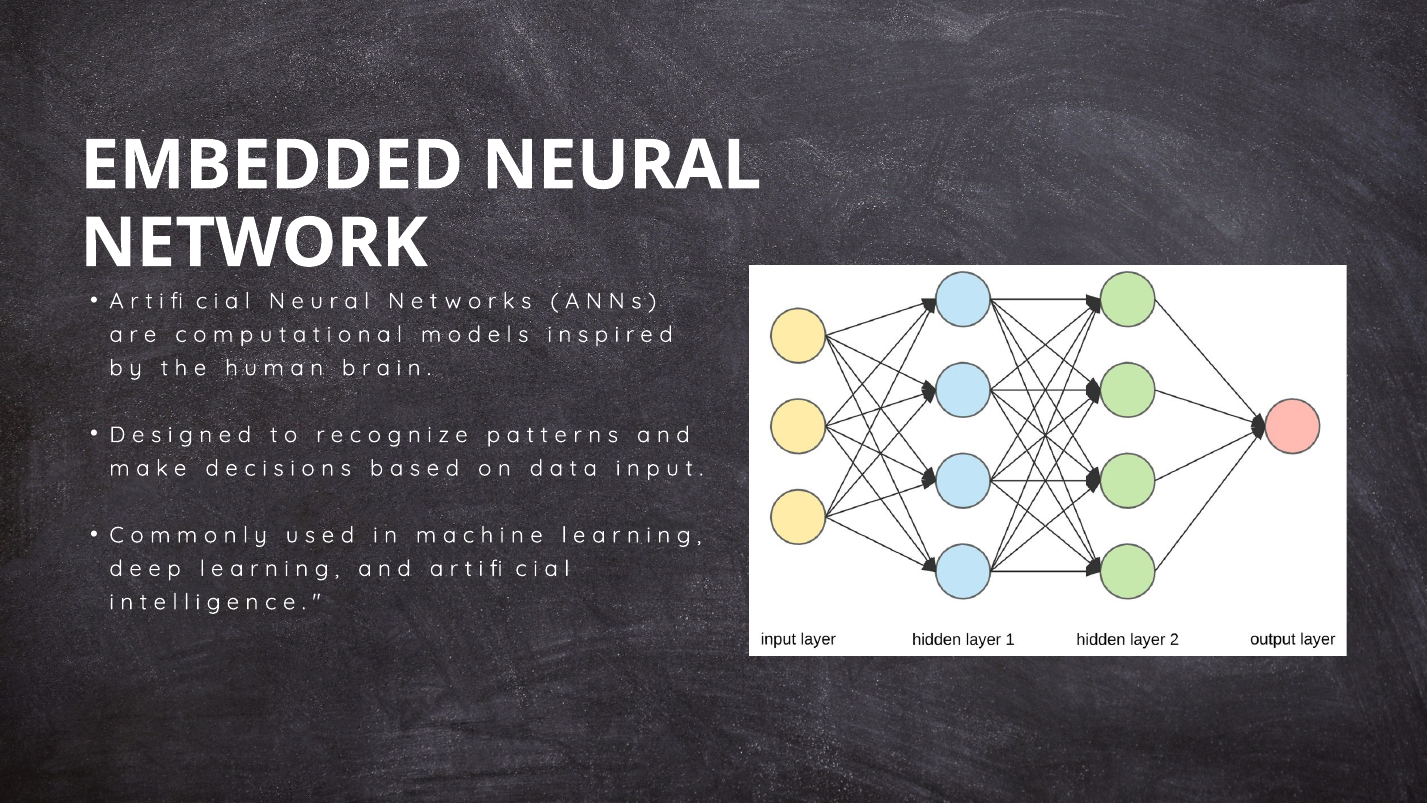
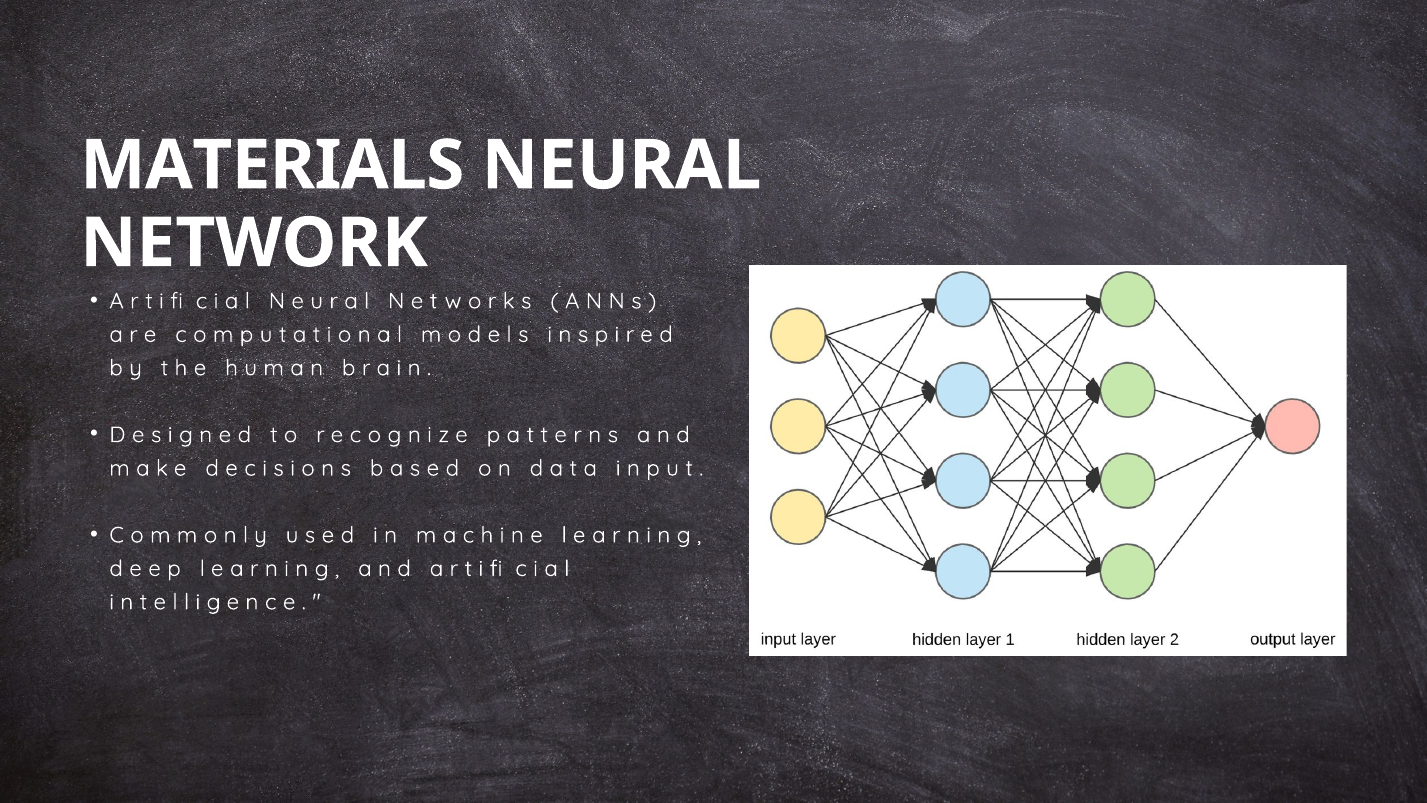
EMBEDDED: EMBEDDED -> MATERIALS
